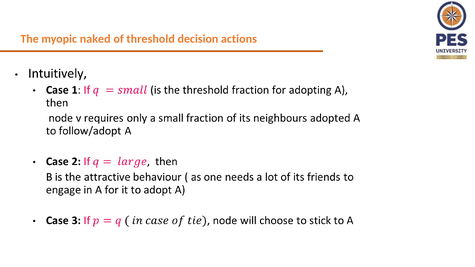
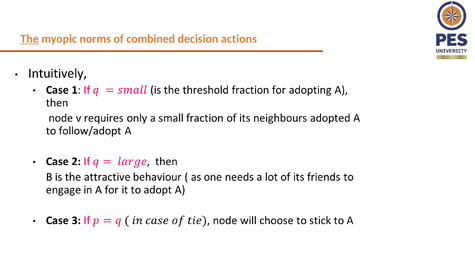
The underline: none -> present
naked: naked -> norms
threshold: threshold -> combined
